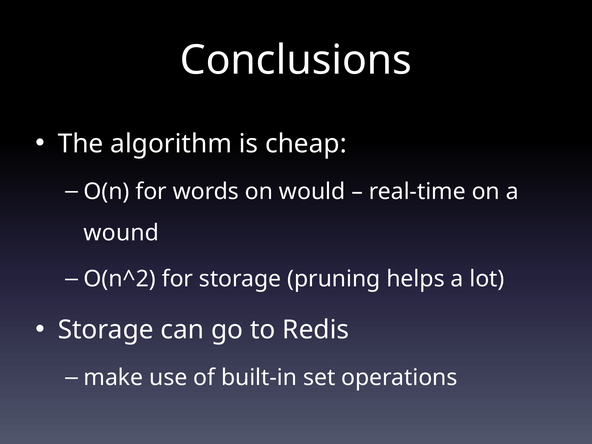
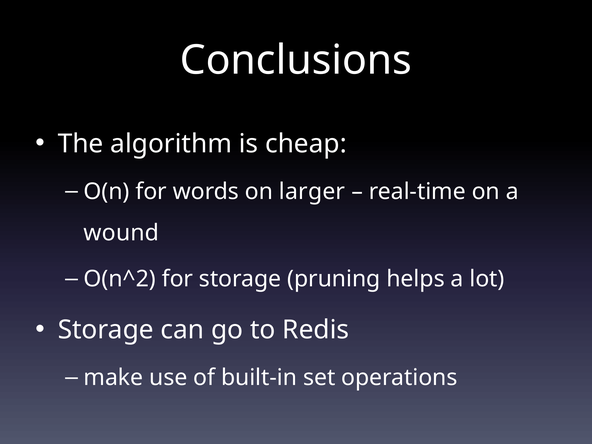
would: would -> larger
